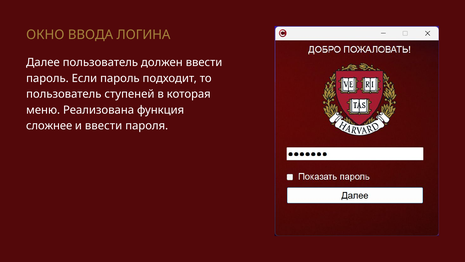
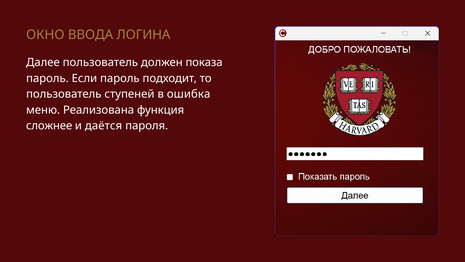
должен ввести: ввести -> показа
которая: которая -> ошибка
и ввести: ввести -> даётся
